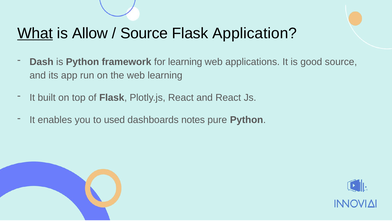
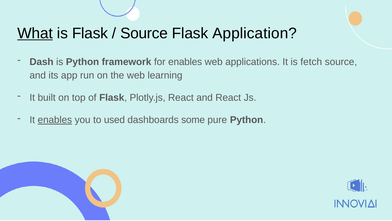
is Allow: Allow -> Flask
for learning: learning -> enables
good: good -> fetch
enables at (55, 120) underline: none -> present
notes: notes -> some
